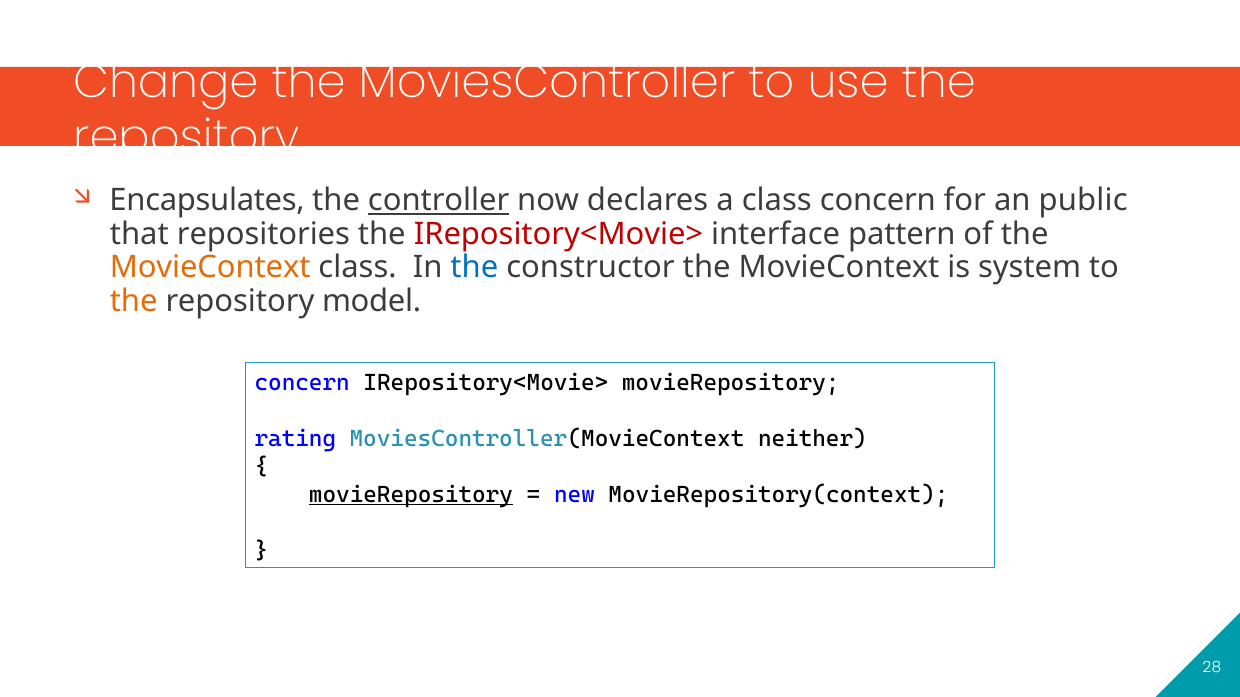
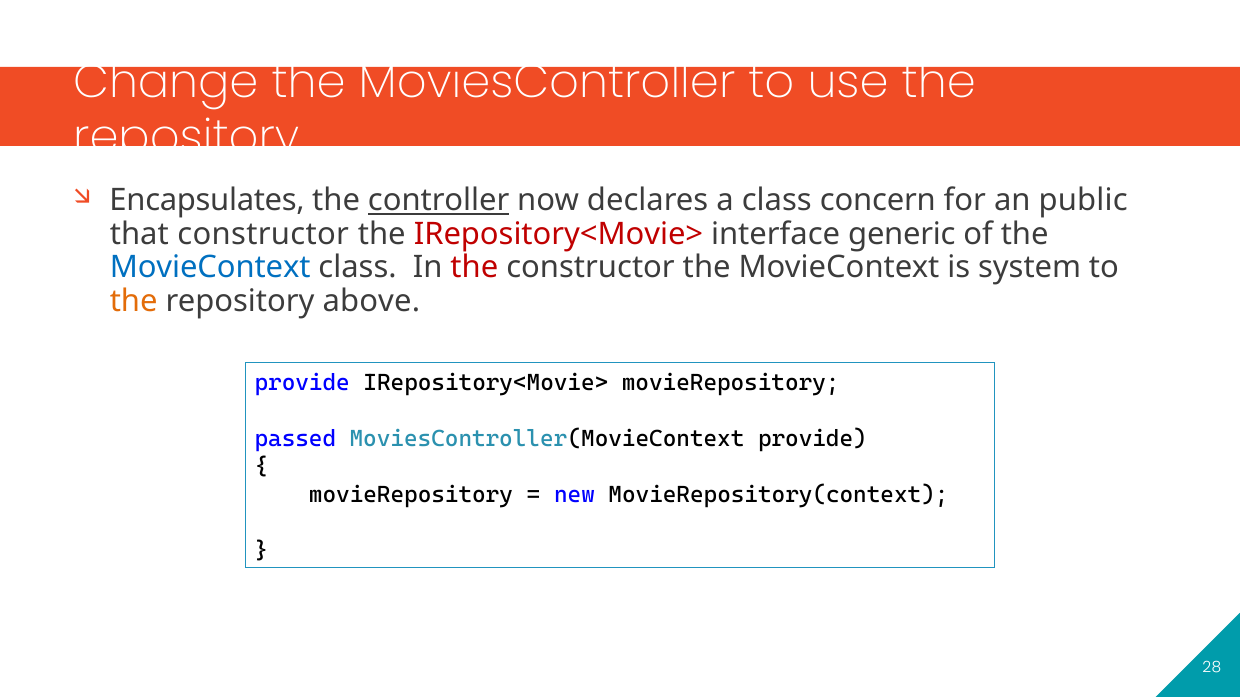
that repositories: repositories -> constructor
pattern: pattern -> generic
MovieContext at (210, 268) colour: orange -> blue
the at (474, 268) colour: blue -> red
model: model -> above
concern at (302, 383): concern -> provide
rating: rating -> passed
MoviesController(MovieContext neither: neither -> provide
movieRepository at (411, 495) underline: present -> none
